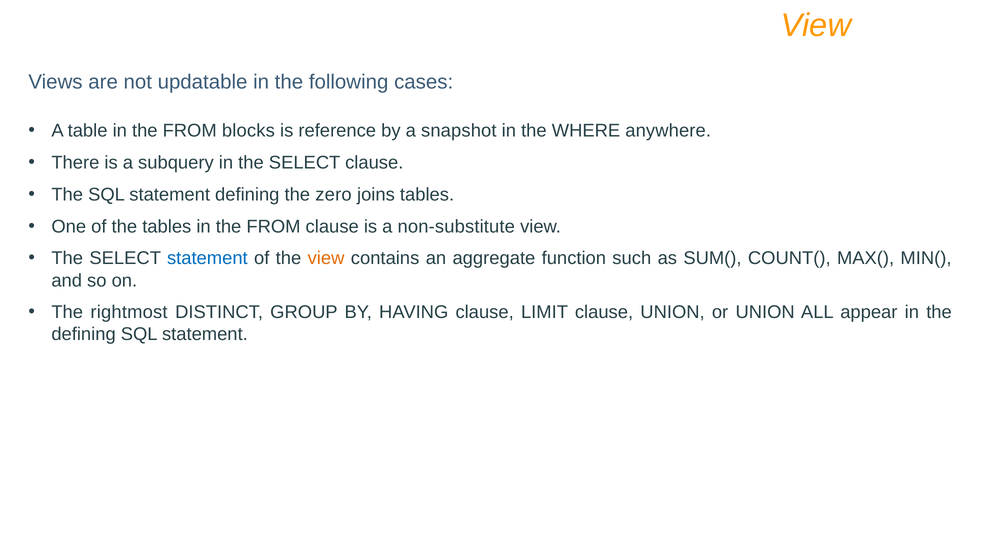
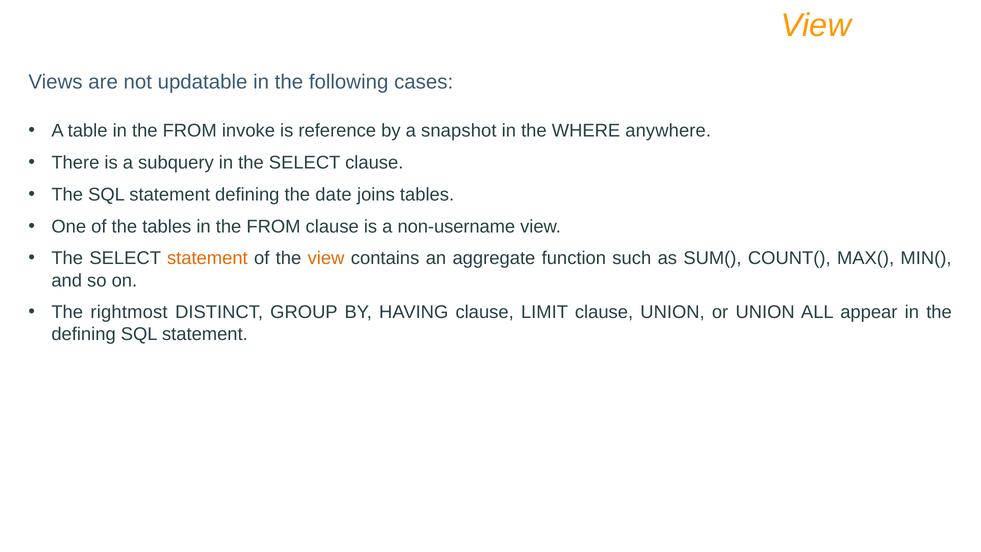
blocks: blocks -> invoke
zero: zero -> date
non-substitute: non-substitute -> non-username
statement at (207, 258) colour: blue -> orange
